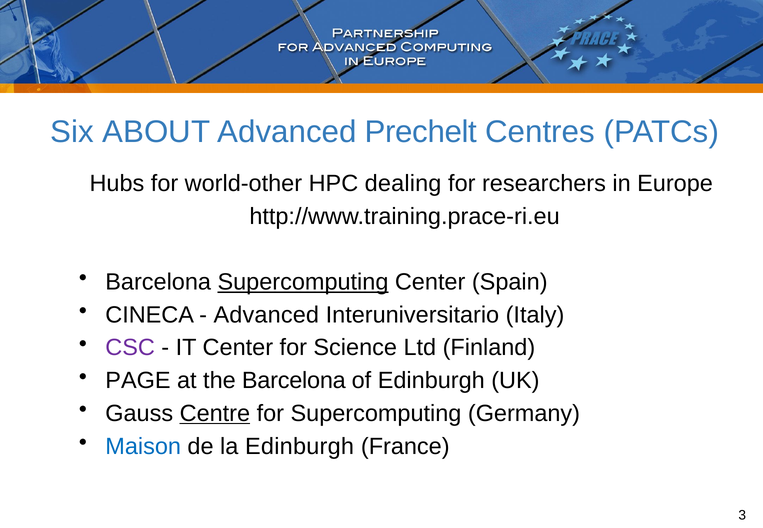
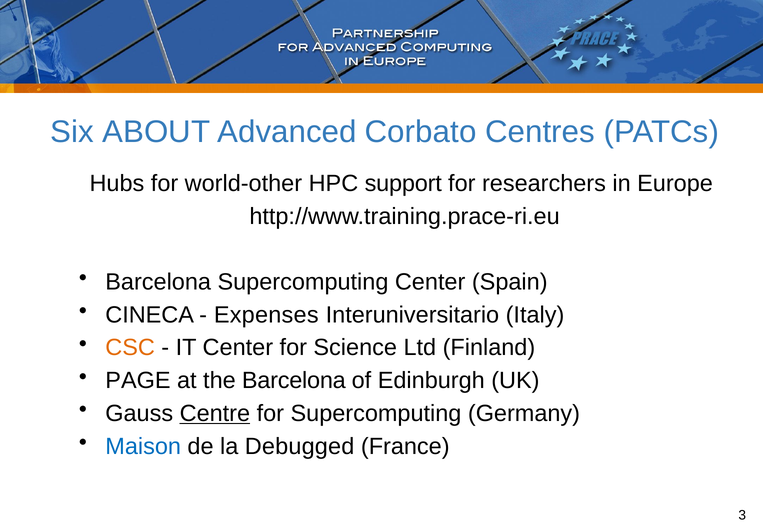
Prechelt: Prechelt -> Corbato
dealing: dealing -> support
Supercomputing at (303, 282) underline: present -> none
Advanced at (266, 315): Advanced -> Expenses
CSC colour: purple -> orange
la Edinburgh: Edinburgh -> Debugged
